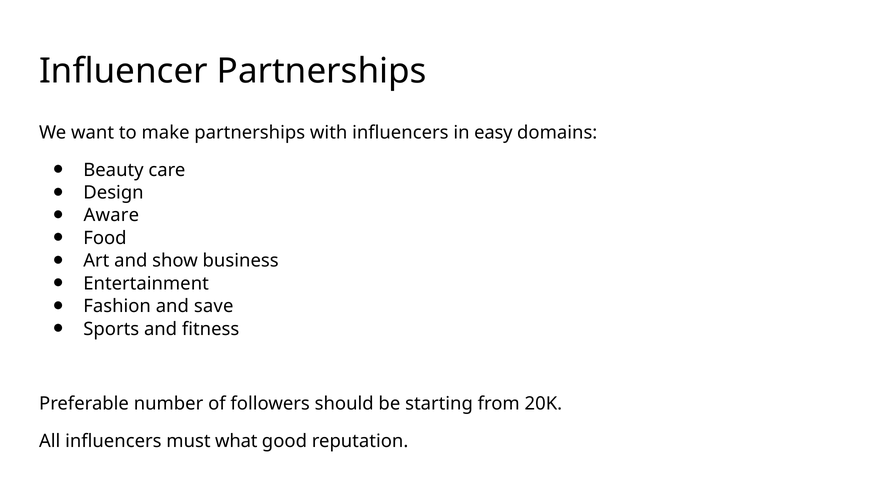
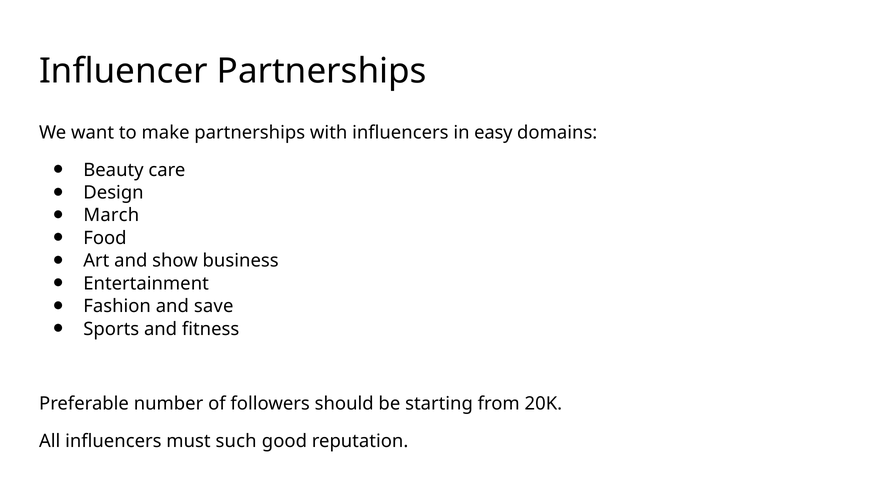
Aware: Aware -> March
what: what -> such
